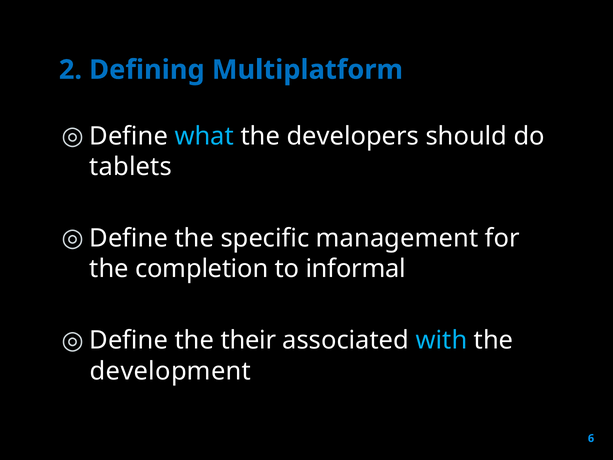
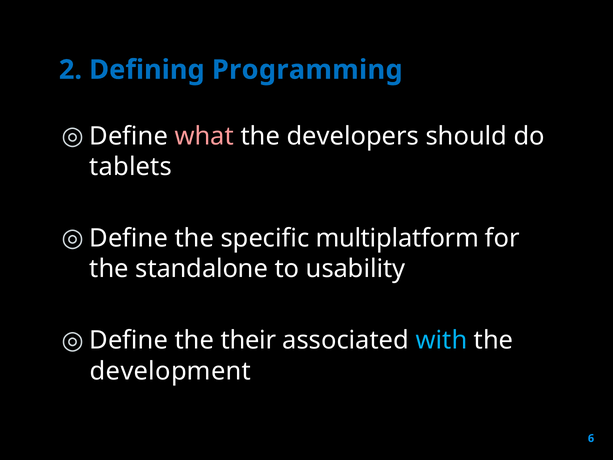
Multiplatform: Multiplatform -> Programming
what colour: light blue -> pink
management: management -> multiplatform
completion: completion -> standalone
informal: informal -> usability
